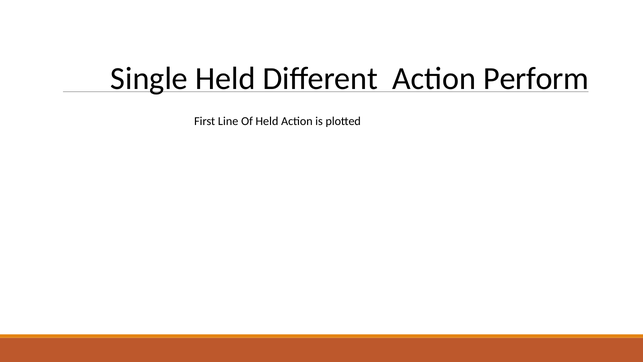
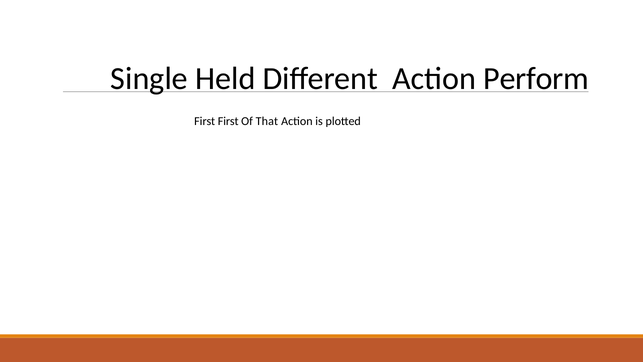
First Line: Line -> First
Of Held: Held -> That
